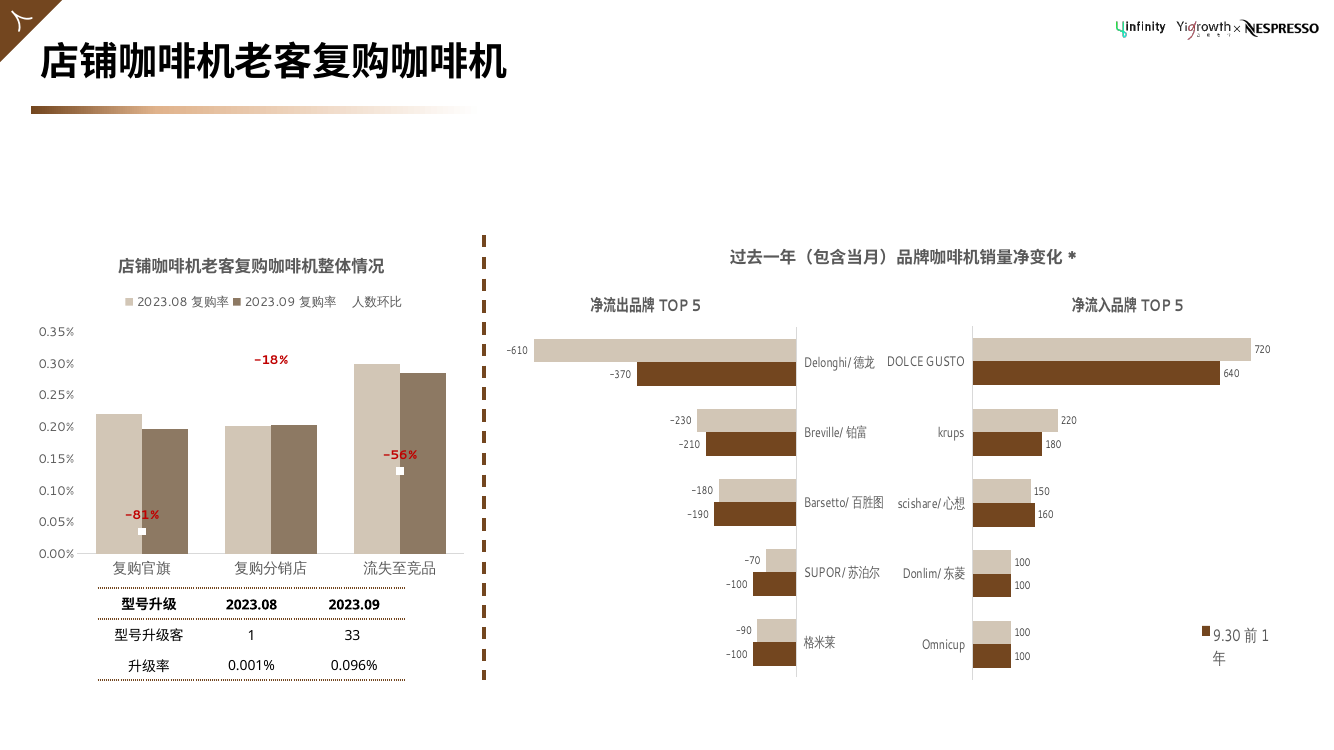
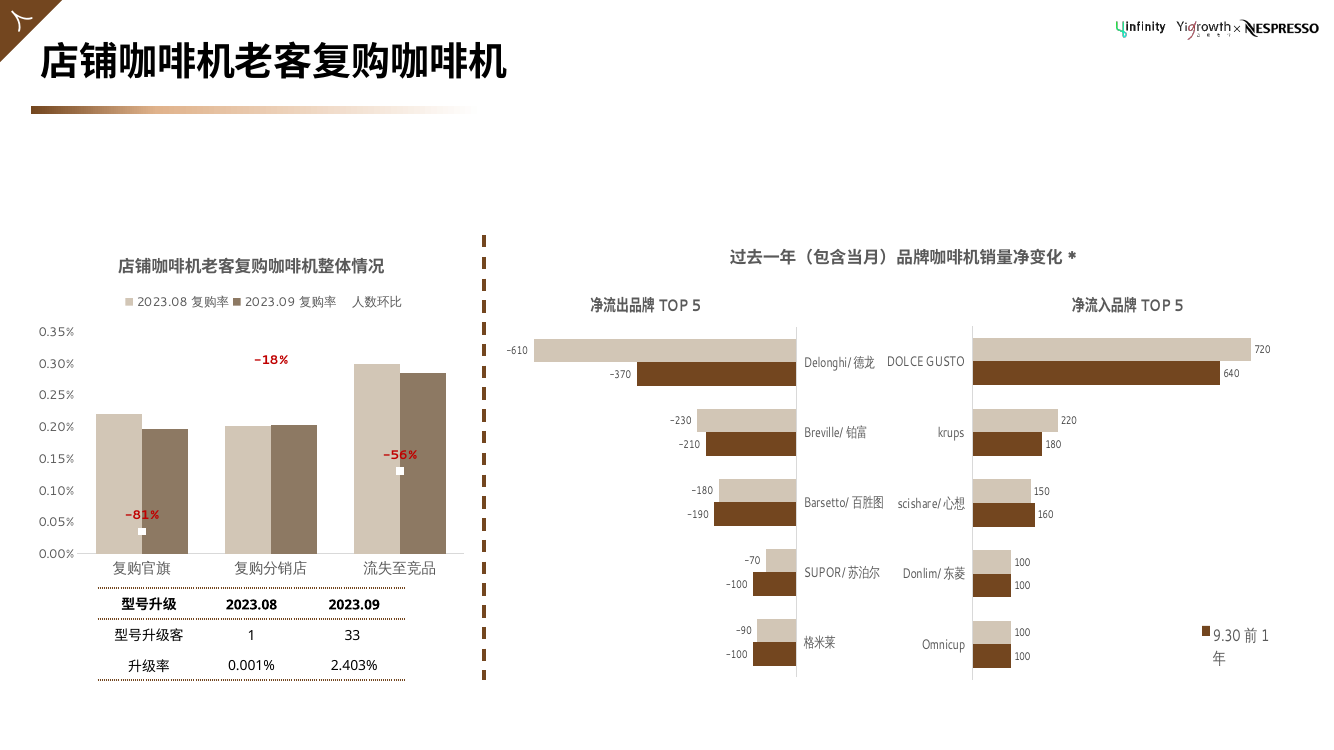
0.096%: 0.096% -> 2.403%
